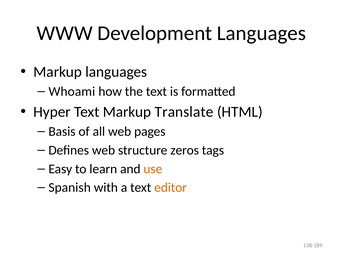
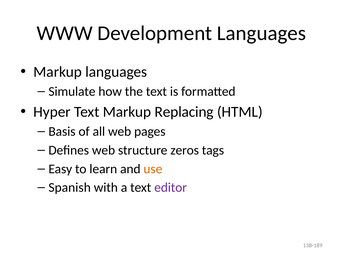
Whoami: Whoami -> Simulate
Translate: Translate -> Replacing
editor colour: orange -> purple
